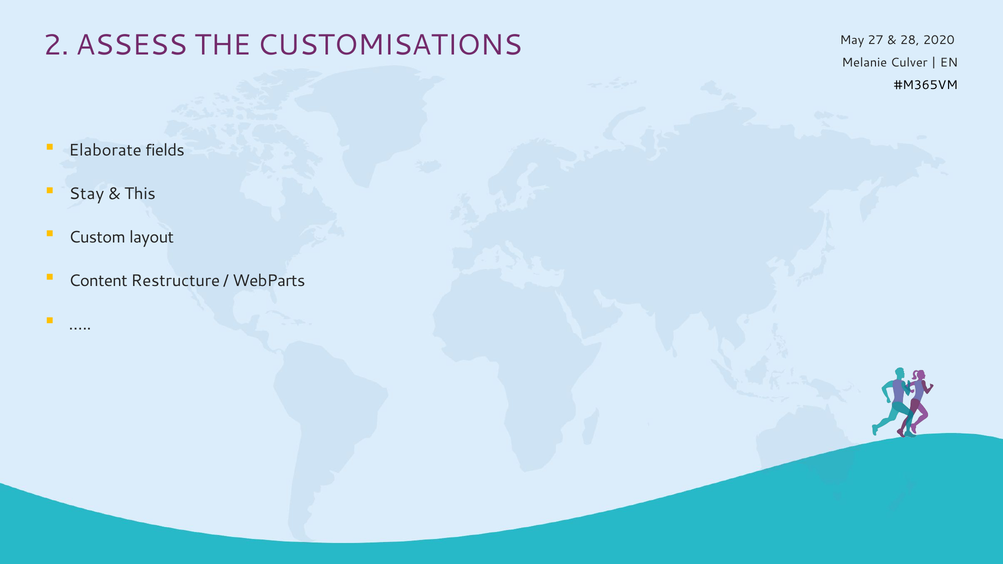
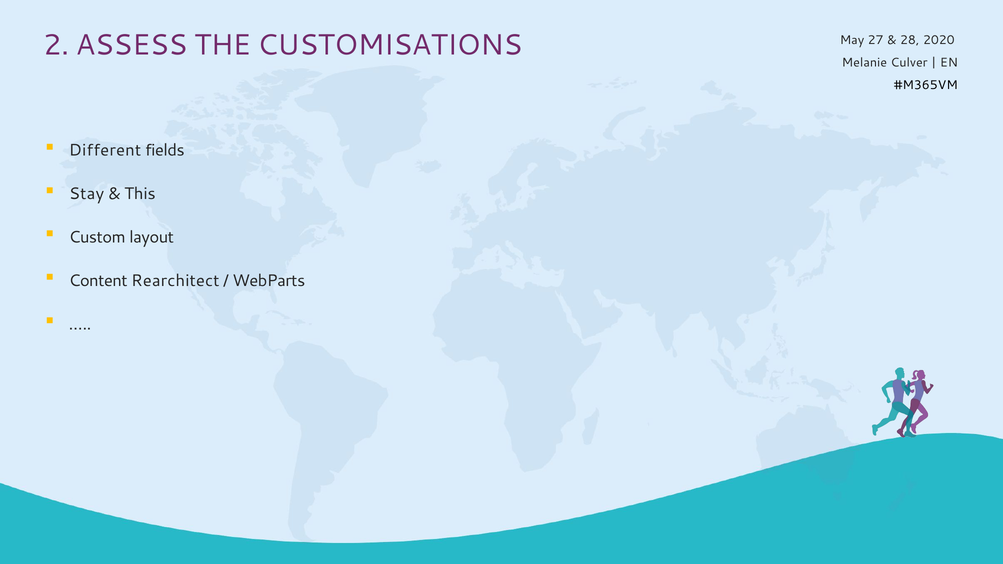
Elaborate: Elaborate -> Different
Restructure: Restructure -> Rearchitect
